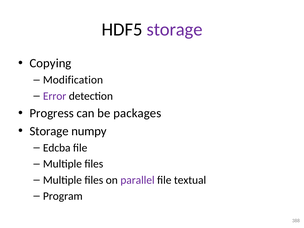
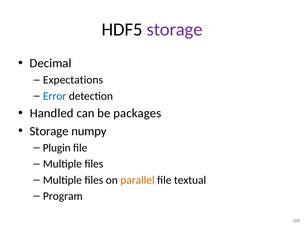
Copying: Copying -> Decimal
Modification: Modification -> Expectations
Error colour: purple -> blue
Progress: Progress -> Handled
Edcba: Edcba -> Plugin
parallel colour: purple -> orange
